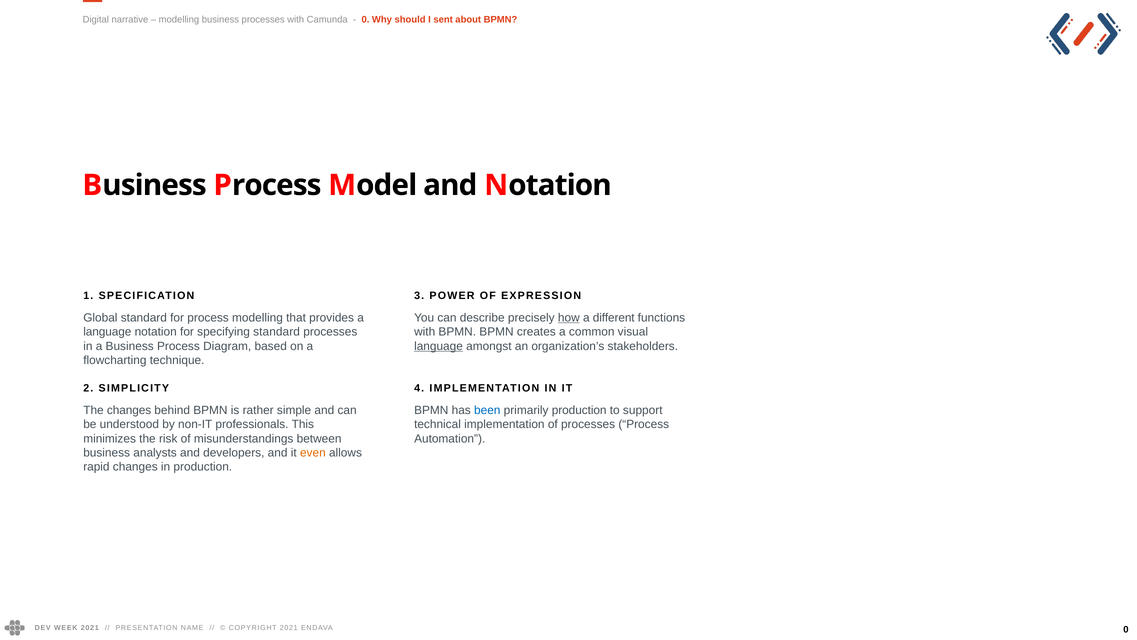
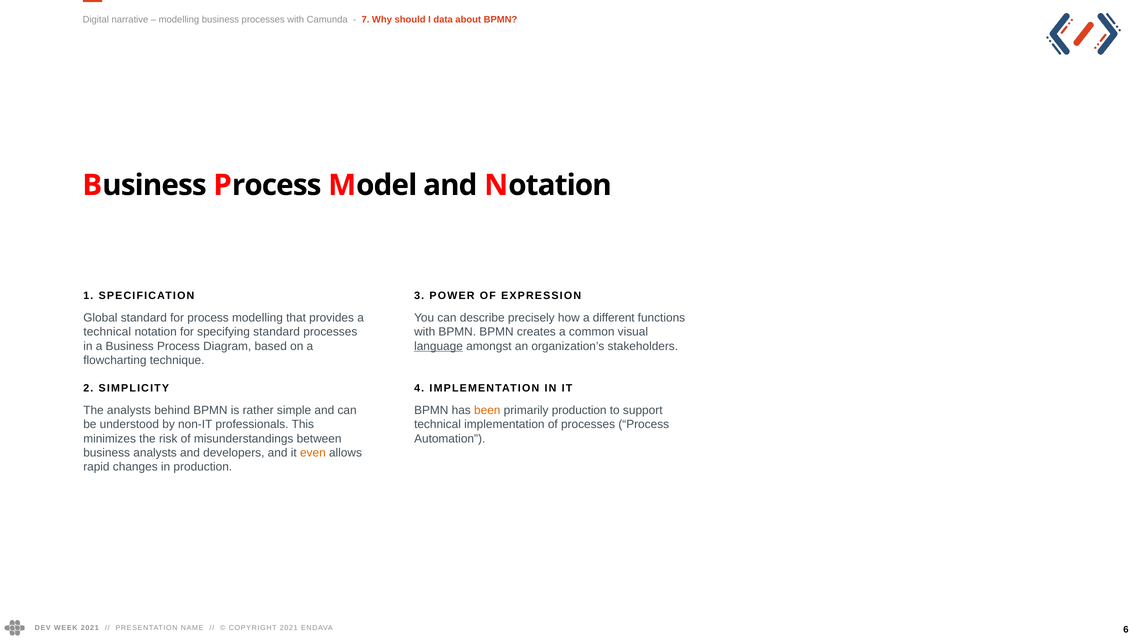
0 at (366, 20): 0 -> 7
sent: sent -> data
how underline: present -> none
language at (107, 332): language -> technical
The changes: changes -> analysts
been colour: blue -> orange
0 at (1126, 629): 0 -> 6
